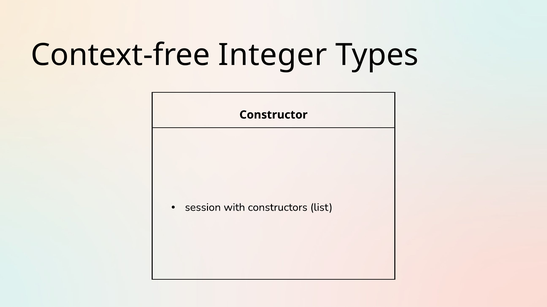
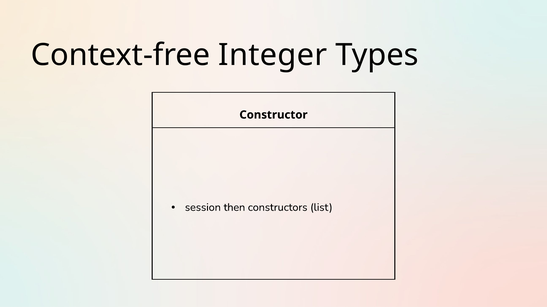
with: with -> then
